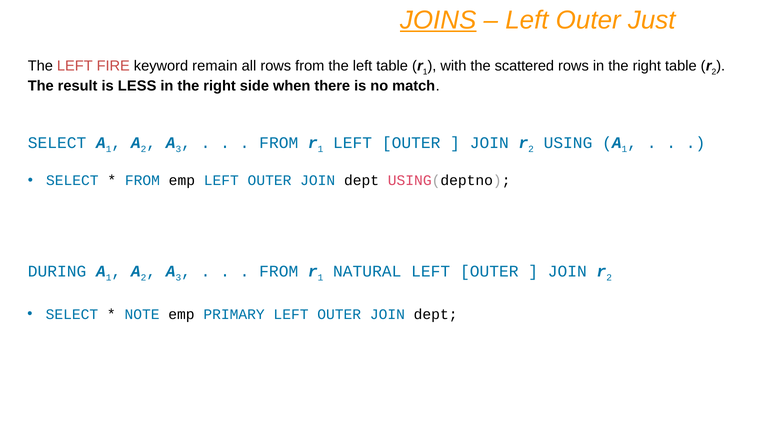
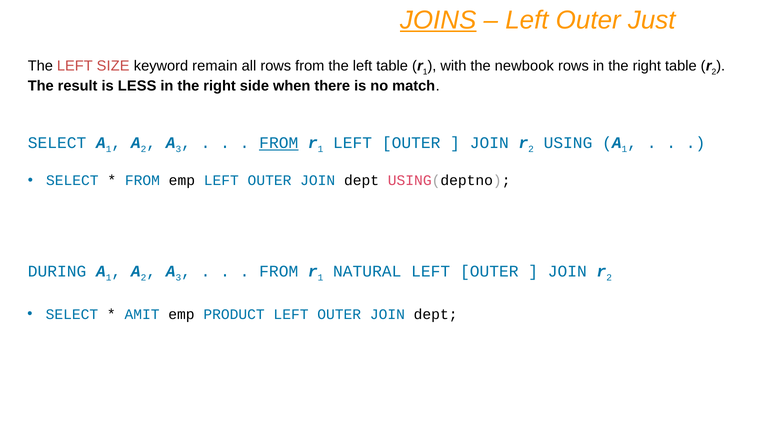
FIRE: FIRE -> SIZE
scattered: scattered -> newbook
FROM at (279, 143) underline: none -> present
NOTE: NOTE -> AMIT
PRIMARY: PRIMARY -> PRODUCT
